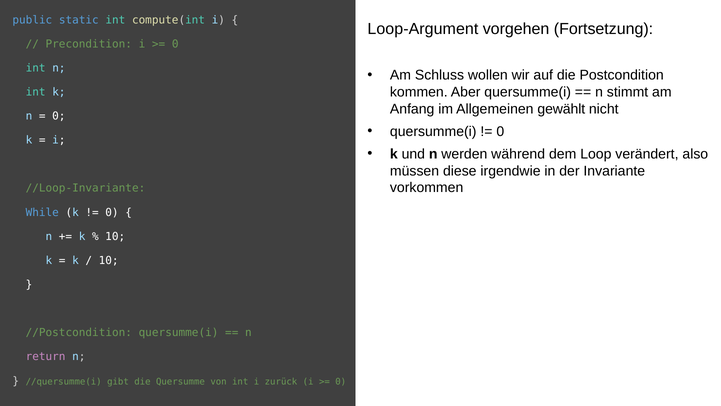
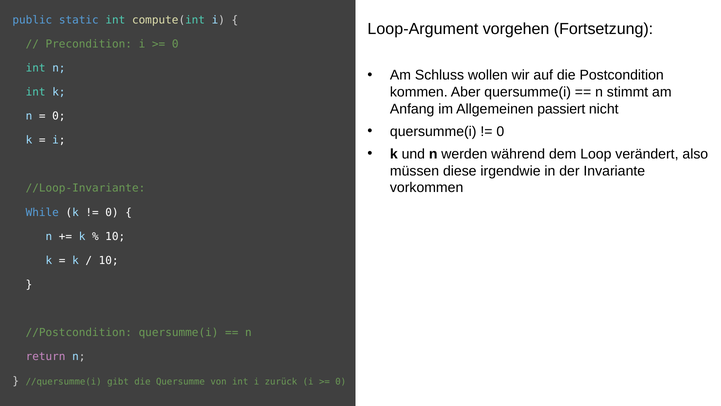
gewählt: gewählt -> passiert
